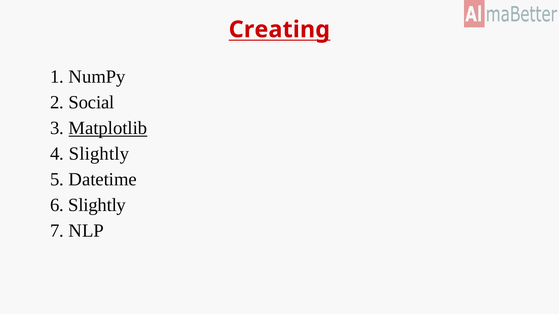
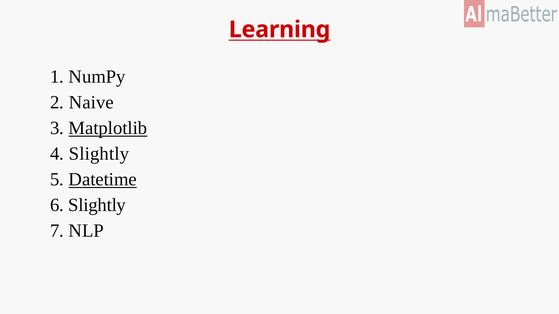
Creating: Creating -> Learning
Social: Social -> Naive
Datetime underline: none -> present
